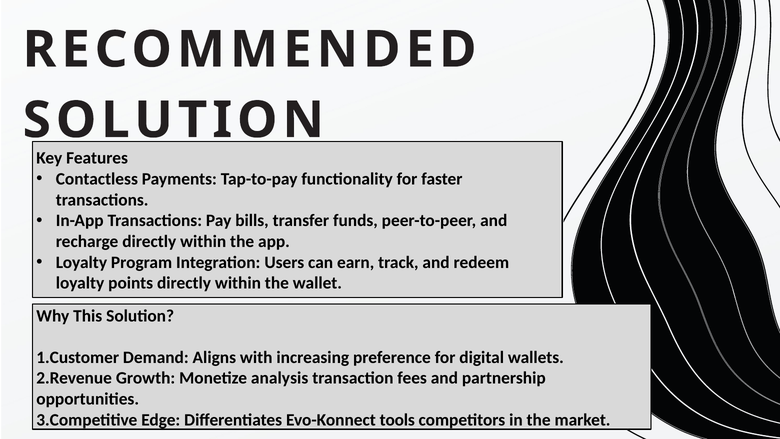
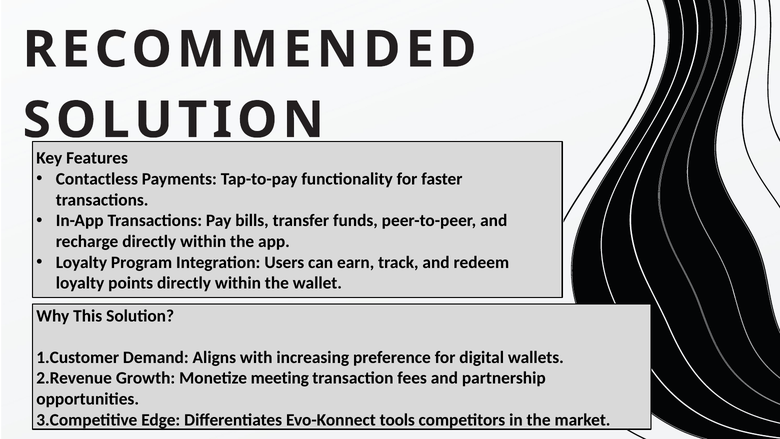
analysis: analysis -> meeting
